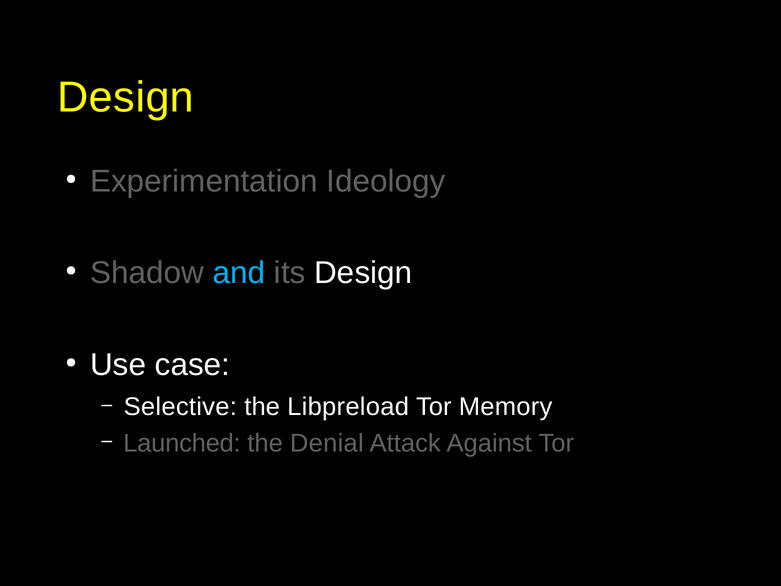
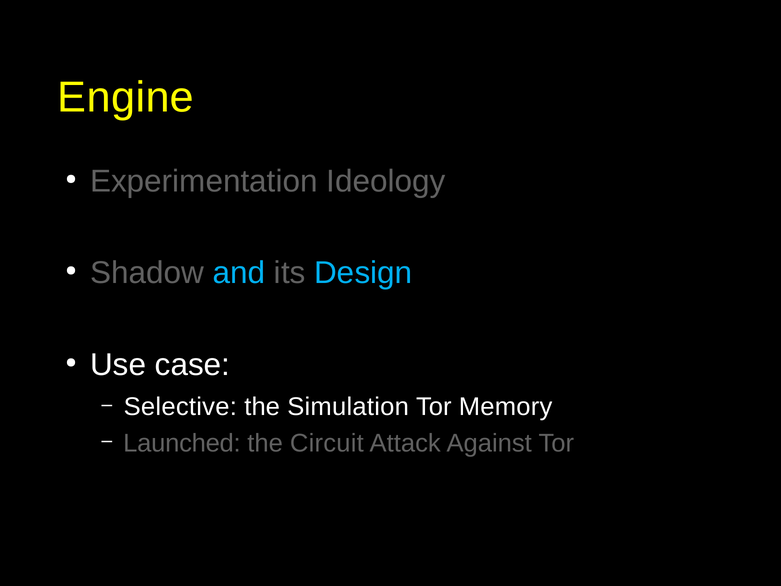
Design at (126, 98): Design -> Engine
Design at (363, 273) colour: white -> light blue
Libpreload: Libpreload -> Simulation
Denial: Denial -> Circuit
